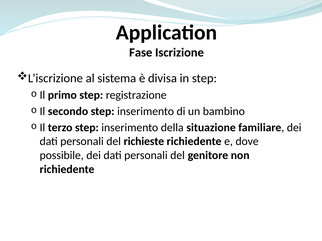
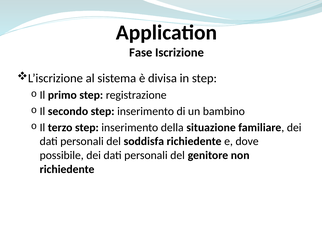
richieste: richieste -> soddisfa
